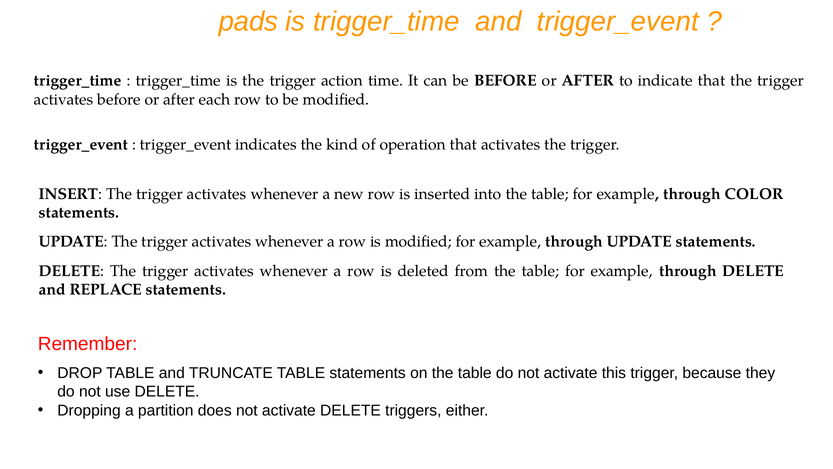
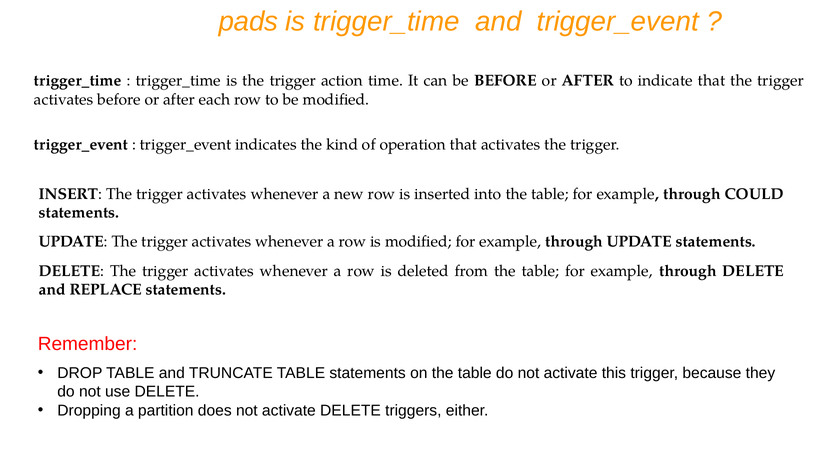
COLOR: COLOR -> COULD
